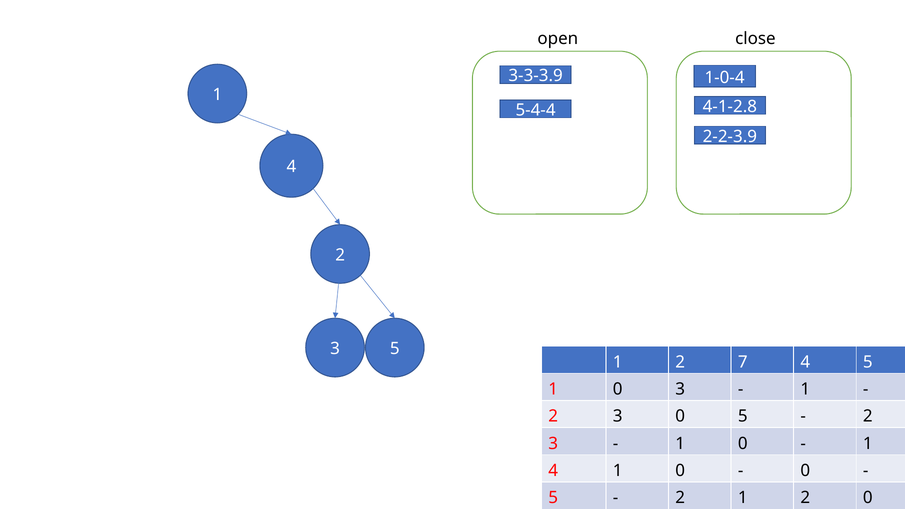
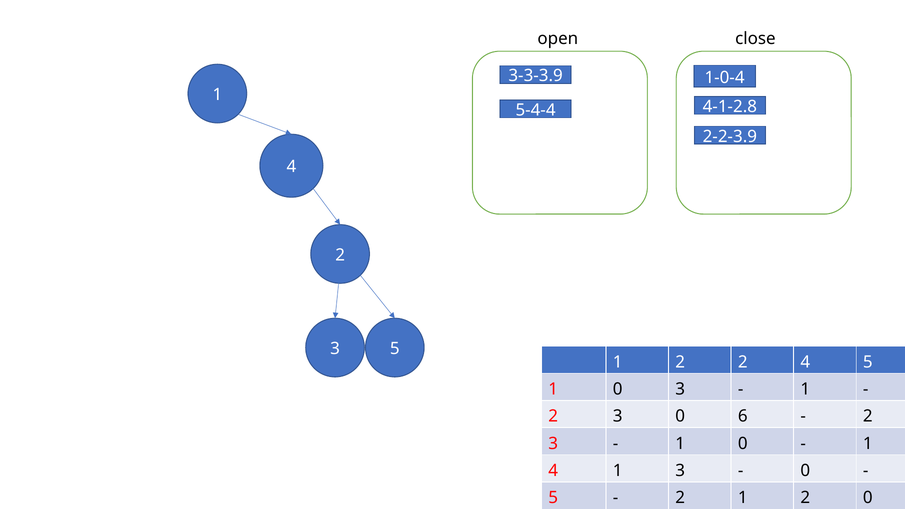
2 7: 7 -> 2
0 5: 5 -> 6
4 1 0: 0 -> 3
